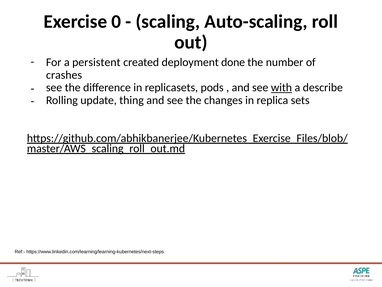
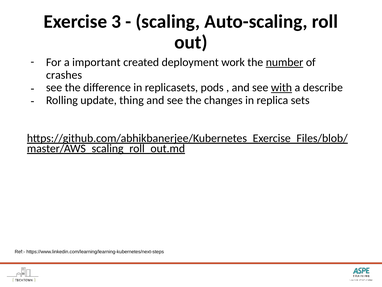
0: 0 -> 3
persistent: persistent -> important
done: done -> work
number underline: none -> present
